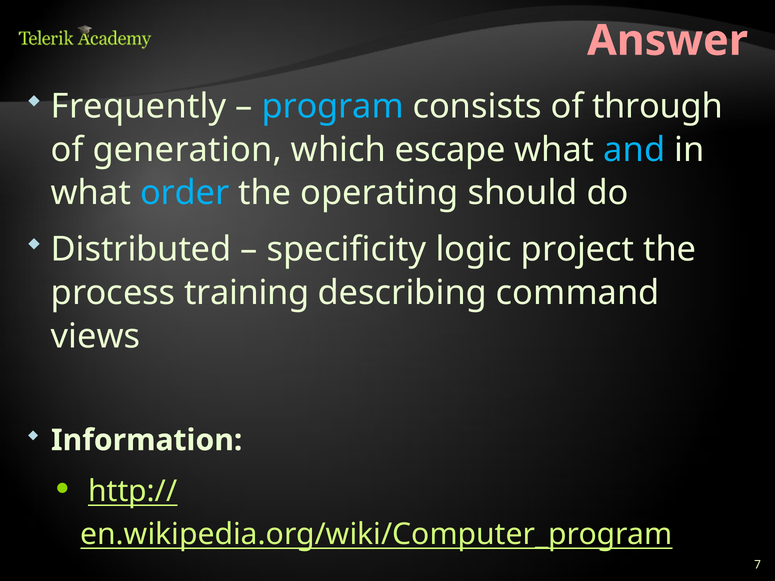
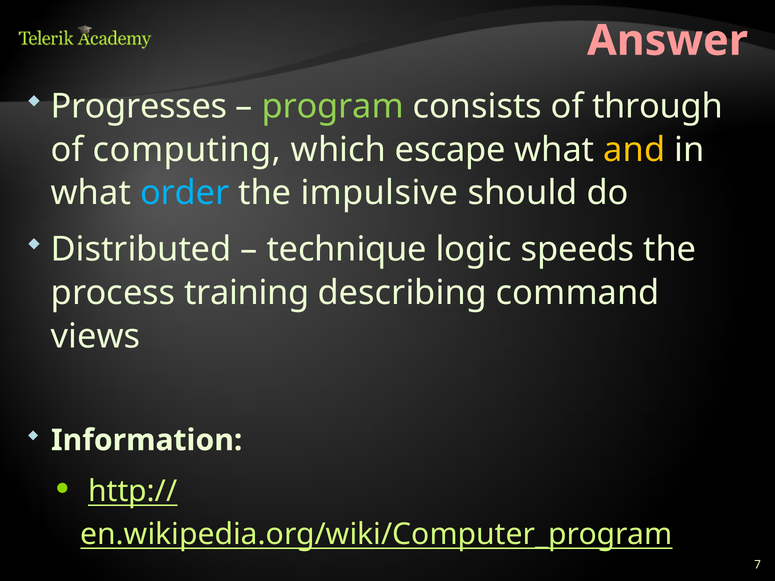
Frequently: Frequently -> Progresses
program colour: light blue -> light green
generation: generation -> computing
and colour: light blue -> yellow
operating: operating -> impulsive
specificity: specificity -> technique
project: project -> speeds
